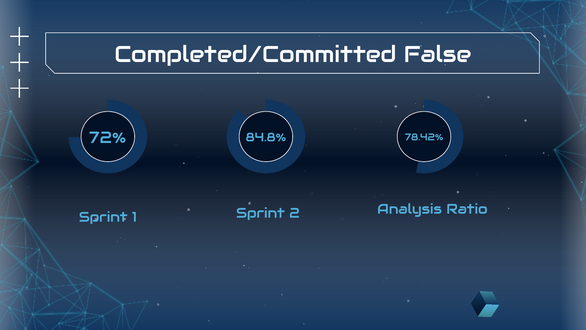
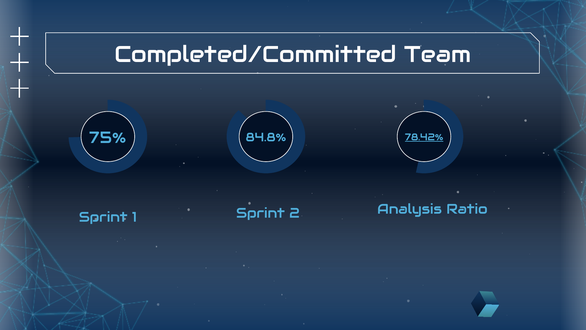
False: False -> Team
72%: 72% -> 75%
78.42% underline: none -> present
